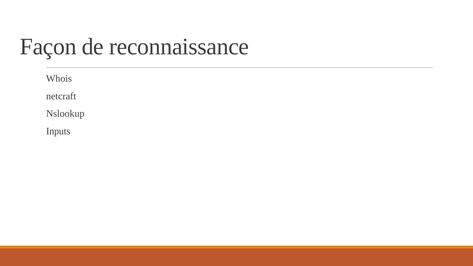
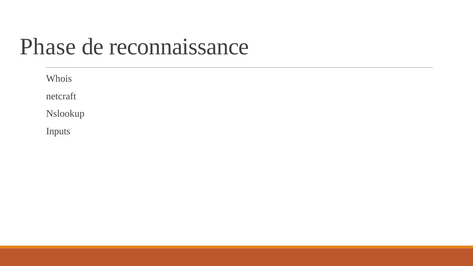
Façon: Façon -> Phase
